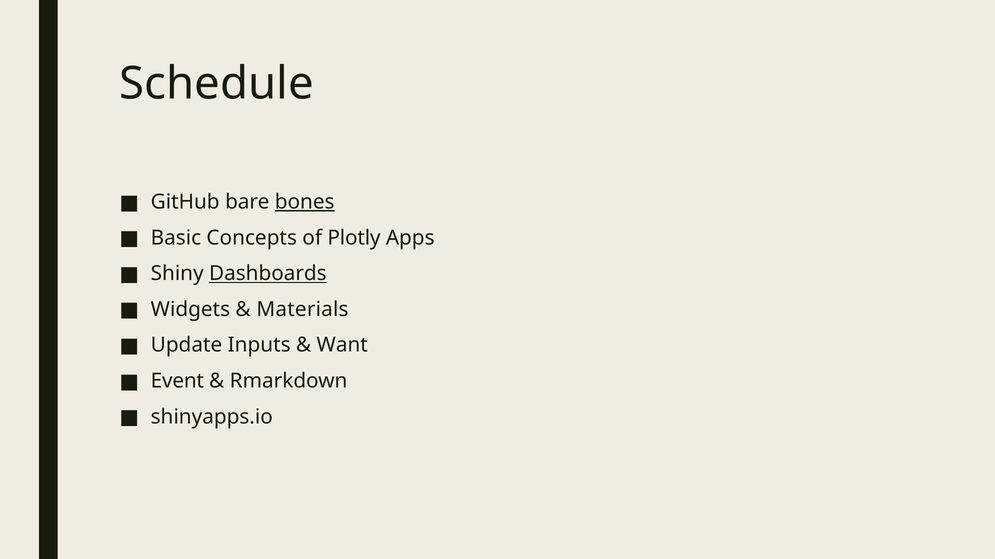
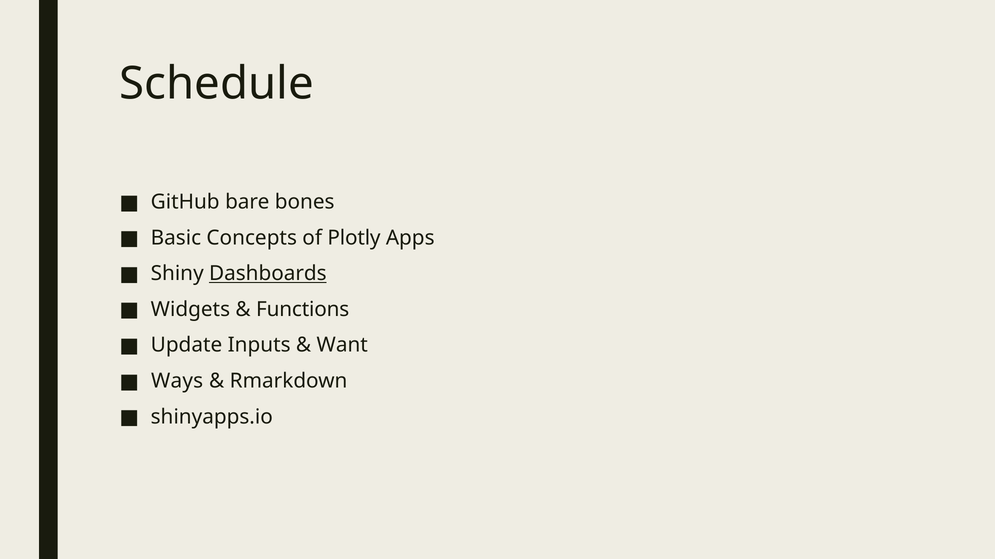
bones underline: present -> none
Materials: Materials -> Functions
Event: Event -> Ways
